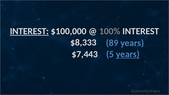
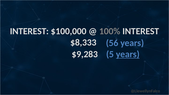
INTEREST at (29, 31) underline: present -> none
89: 89 -> 56
$7,443: $7,443 -> $9,283
